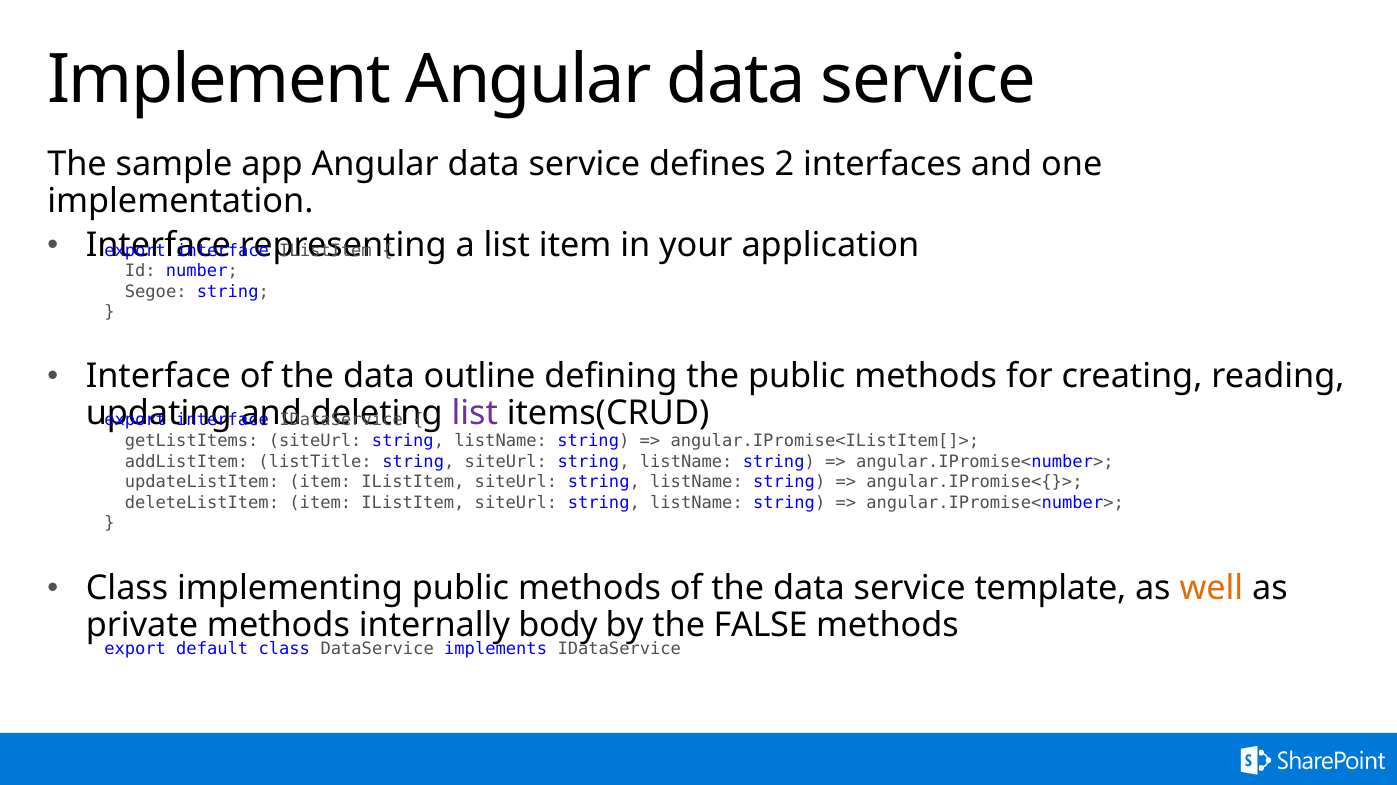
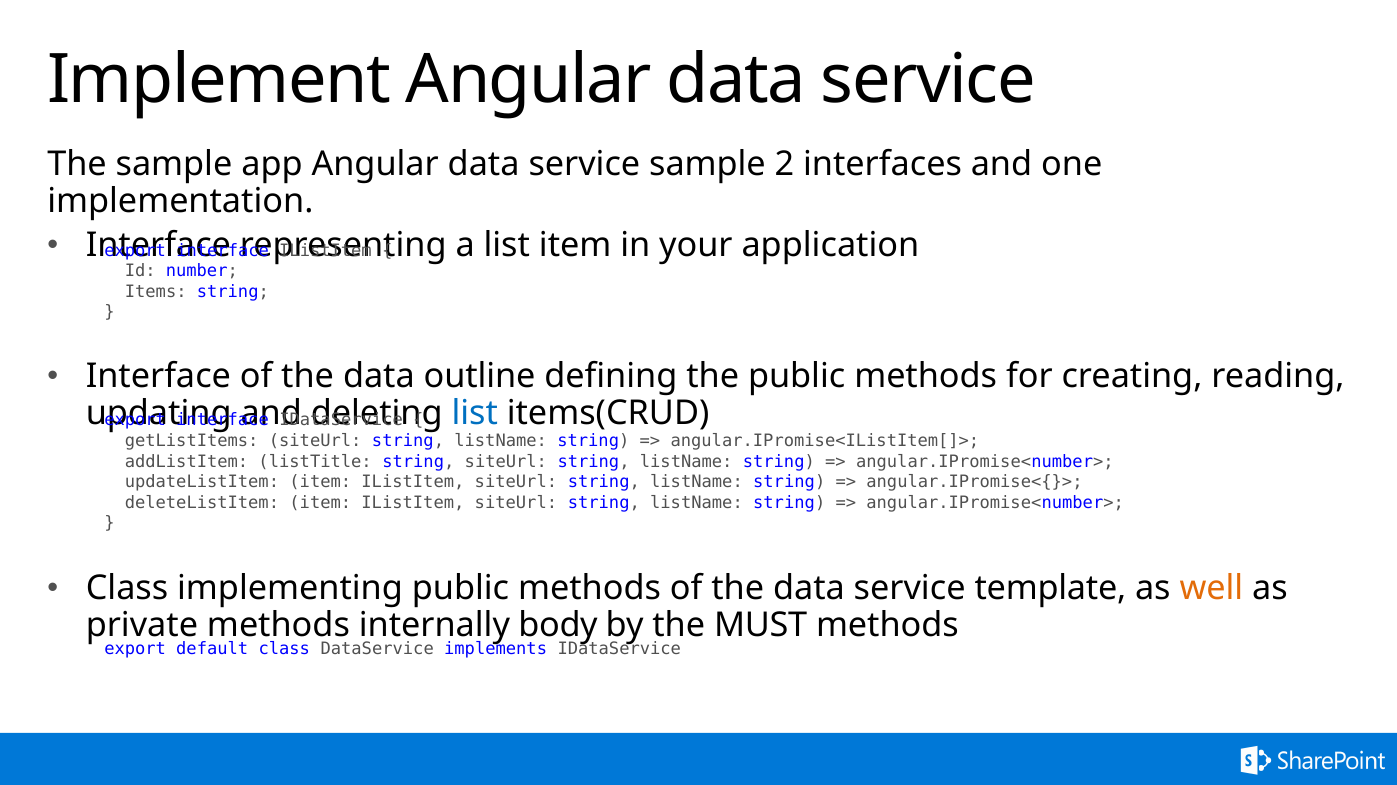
service defines: defines -> sample
Segoe: Segoe -> Items
list at (475, 414) colour: purple -> blue
FALSE: FALSE -> MUST
